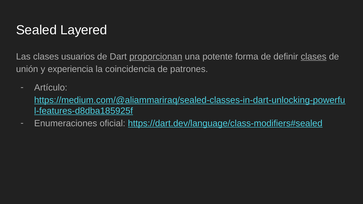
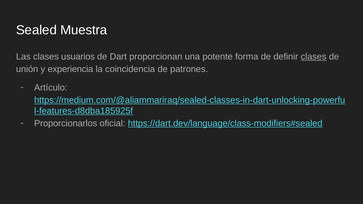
Layered: Layered -> Muestra
proporcionan underline: present -> none
Enumeraciones: Enumeraciones -> Proporcionarlos
